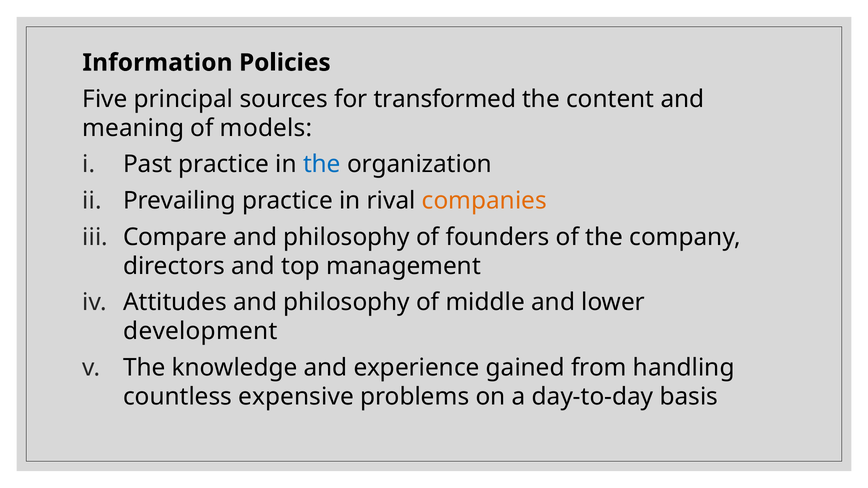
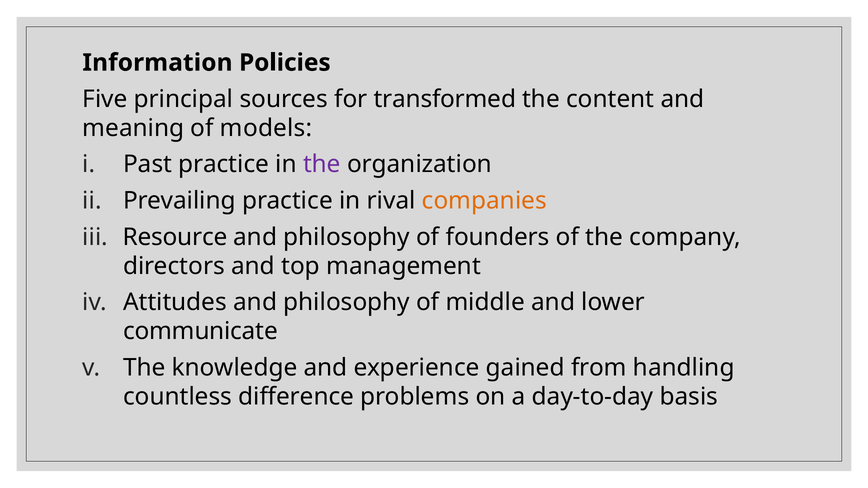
the at (322, 164) colour: blue -> purple
Compare: Compare -> Resource
development: development -> communicate
expensive: expensive -> difference
